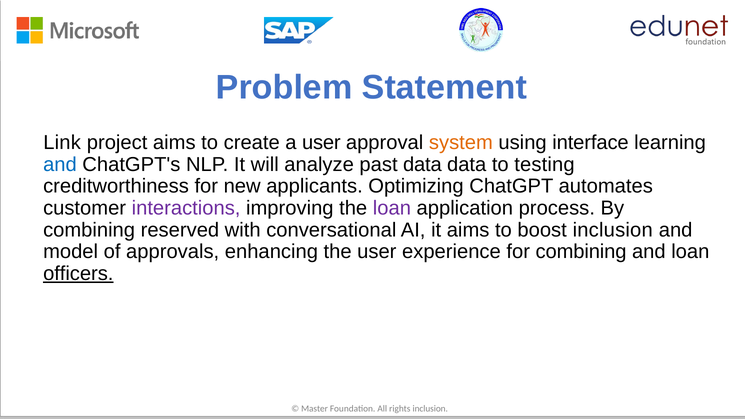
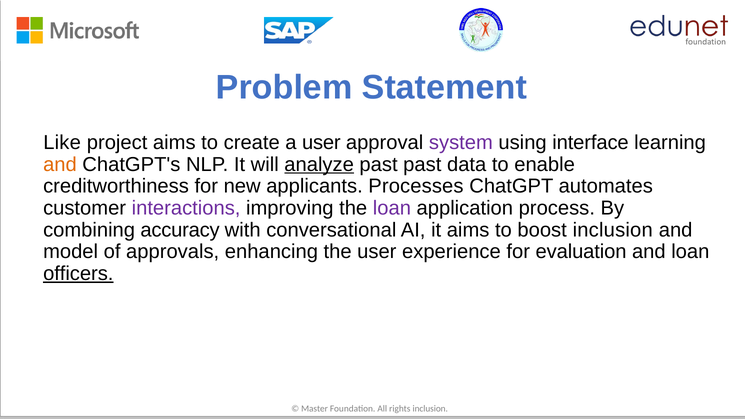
Link: Link -> Like
system colour: orange -> purple
and at (60, 164) colour: blue -> orange
analyze underline: none -> present
past data: data -> past
testing: testing -> enable
Optimizing: Optimizing -> Processes
reserved: reserved -> accuracy
for combining: combining -> evaluation
